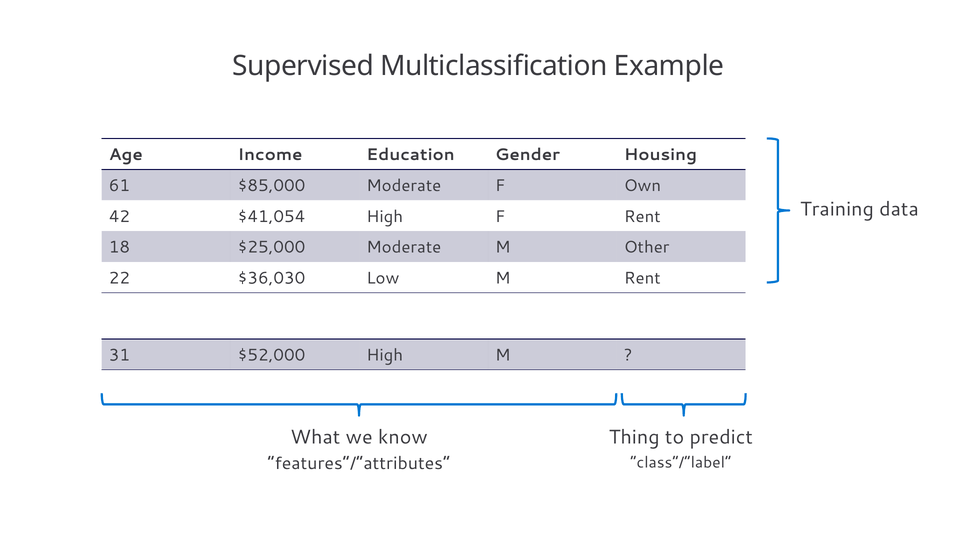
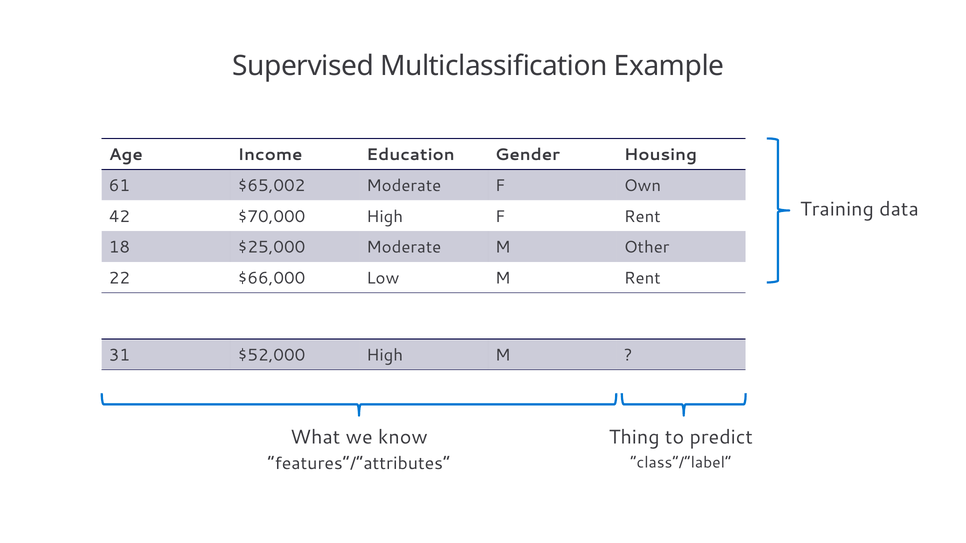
$85,000: $85,000 -> $65,002
$41,054: $41,054 -> $70,000
$36,030: $36,030 -> $66,000
